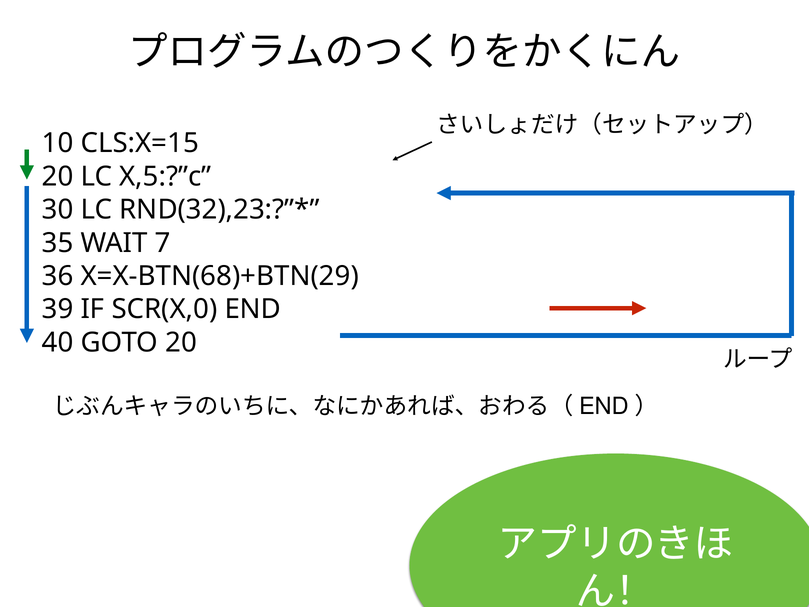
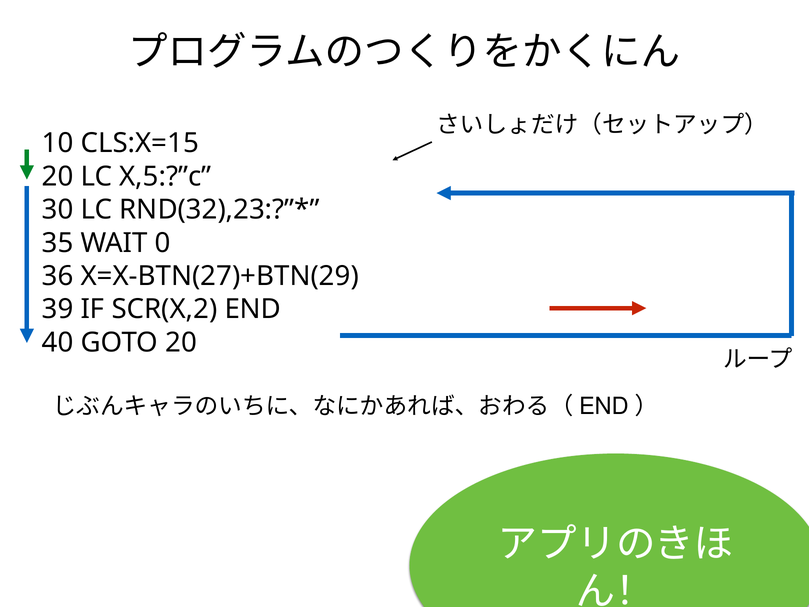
7: 7 -> 0
X=X-BTN(68)+BTN(29: X=X-BTN(68)+BTN(29 -> X=X-BTN(27)+BTN(29
SCR(X,0: SCR(X,0 -> SCR(X,2
